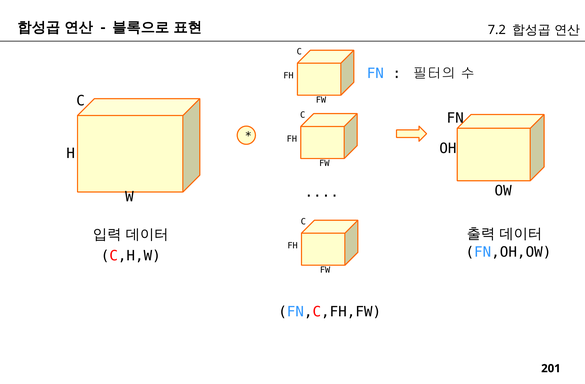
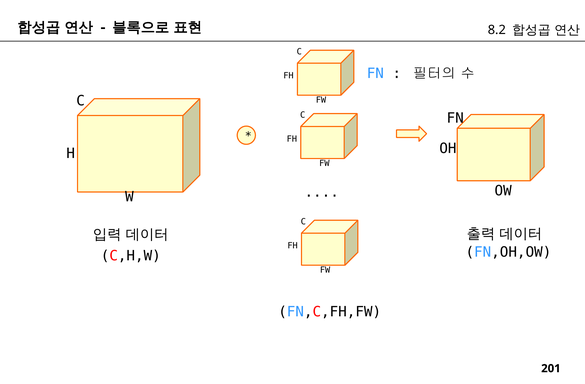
7.2: 7.2 -> 8.2
